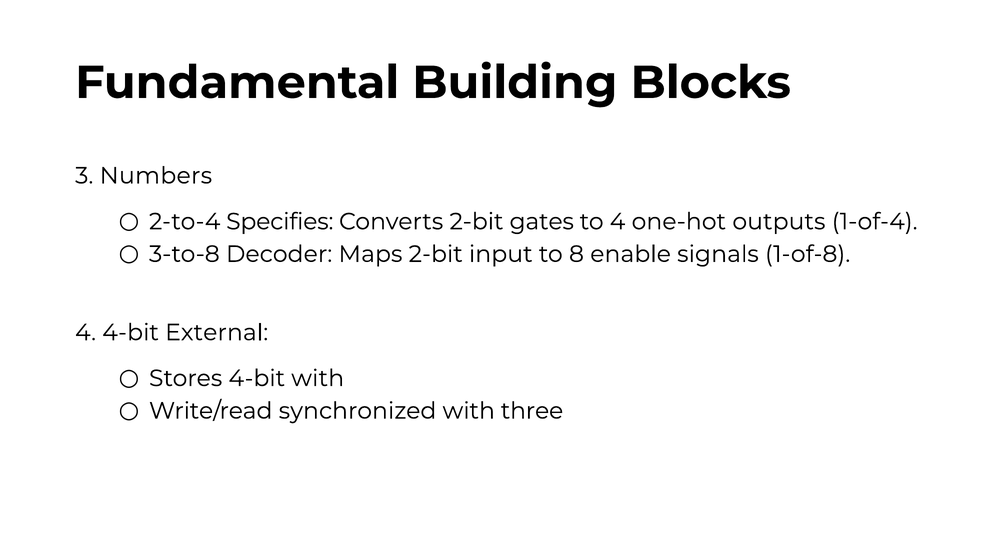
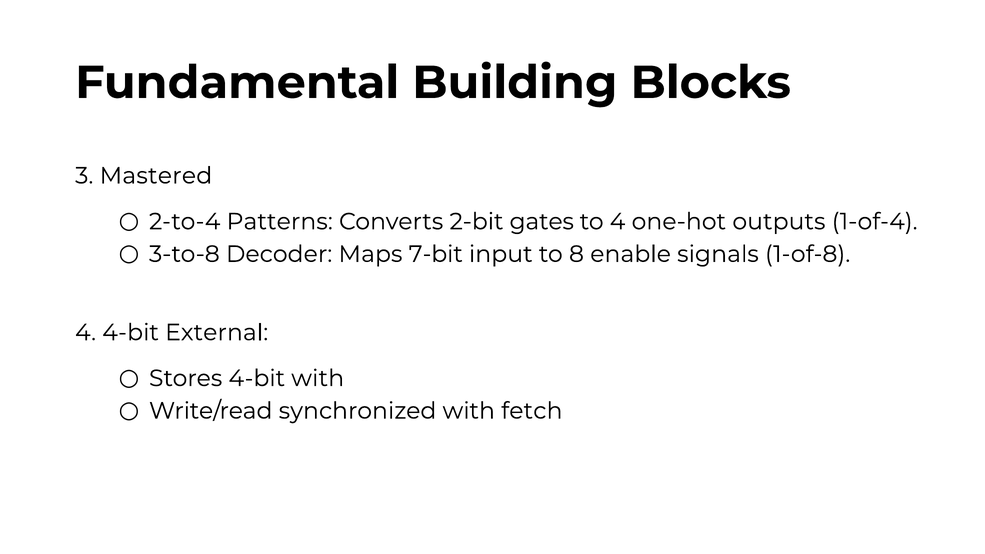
Numbers: Numbers -> Mastered
Specifies: Specifies -> Patterns
Maps 2-bit: 2-bit -> 7-bit
three: three -> fetch
